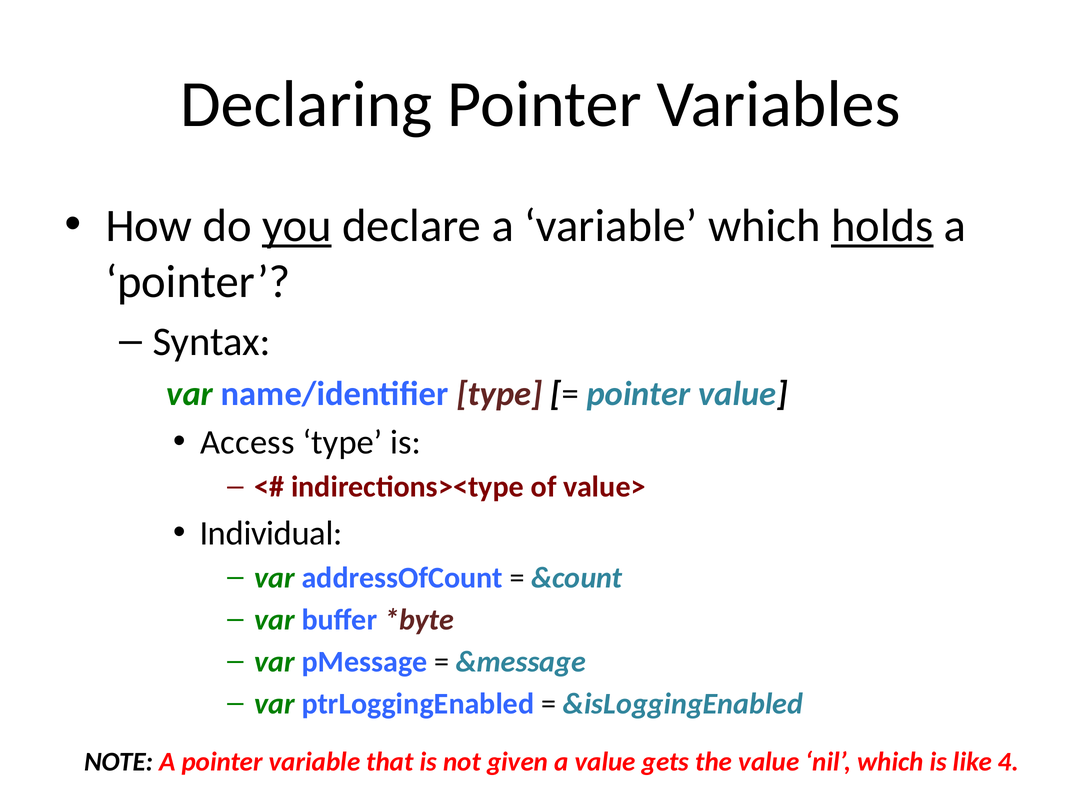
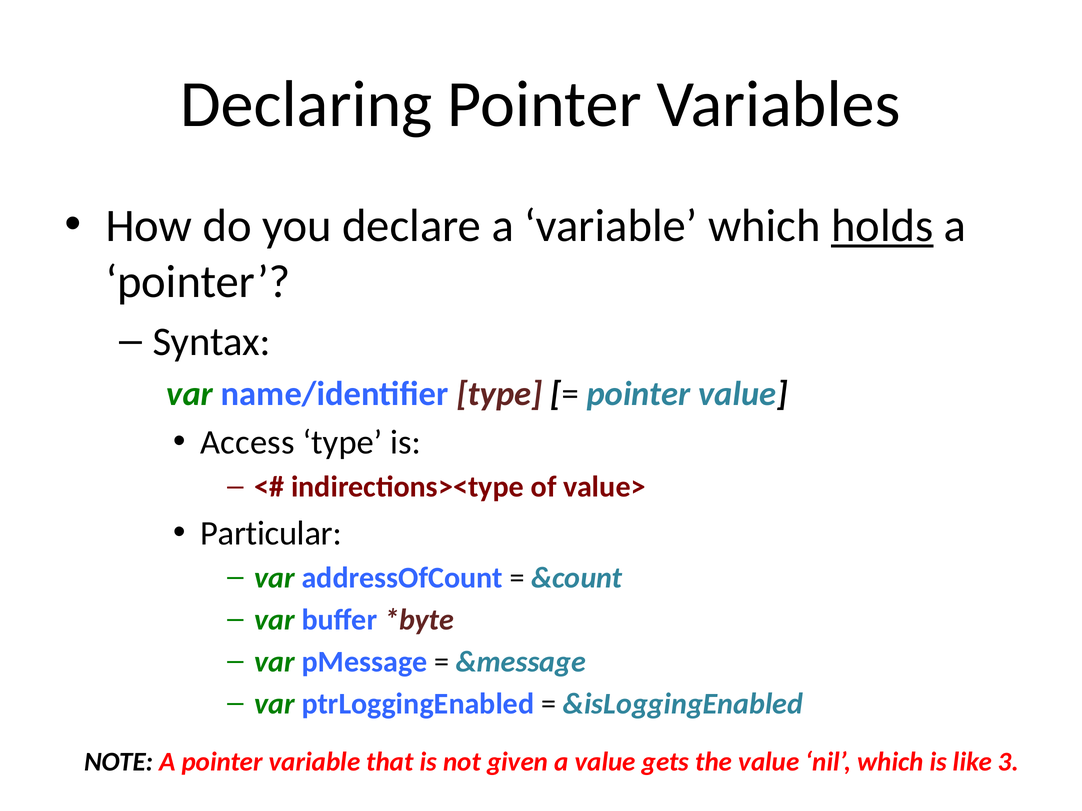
you underline: present -> none
Individual: Individual -> Particular
4: 4 -> 3
